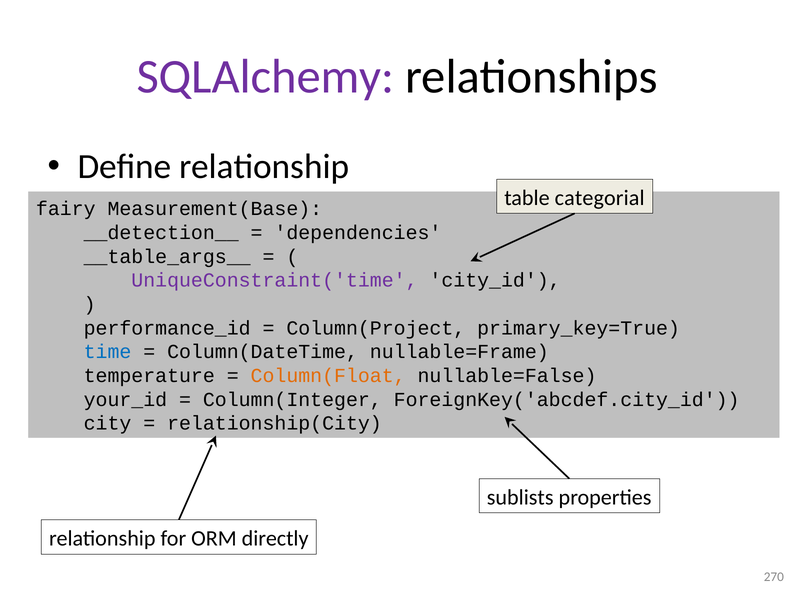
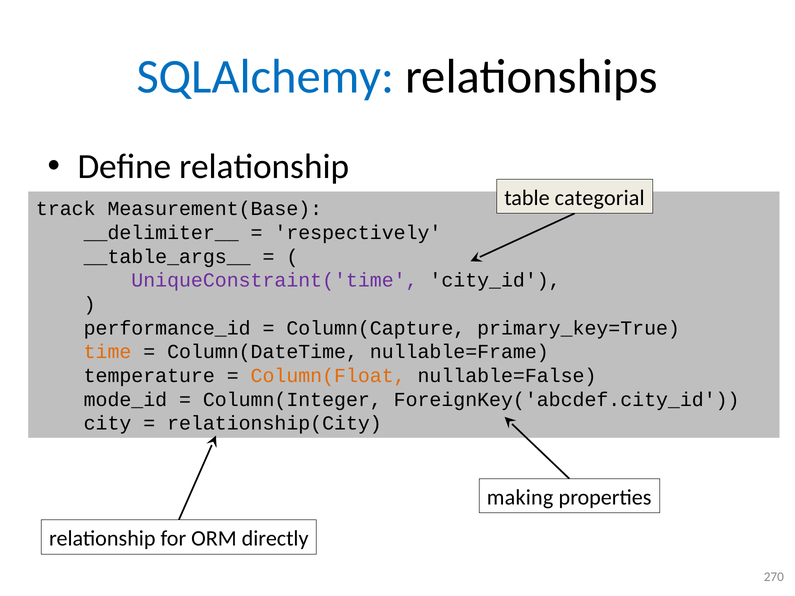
SQLAlchemy colour: purple -> blue
fairy: fairy -> track
__detection__: __detection__ -> __delimiter__
dependencies: dependencies -> respectively
Column(Project: Column(Project -> Column(Capture
time colour: blue -> orange
your_id: your_id -> mode_id
sublists: sublists -> making
